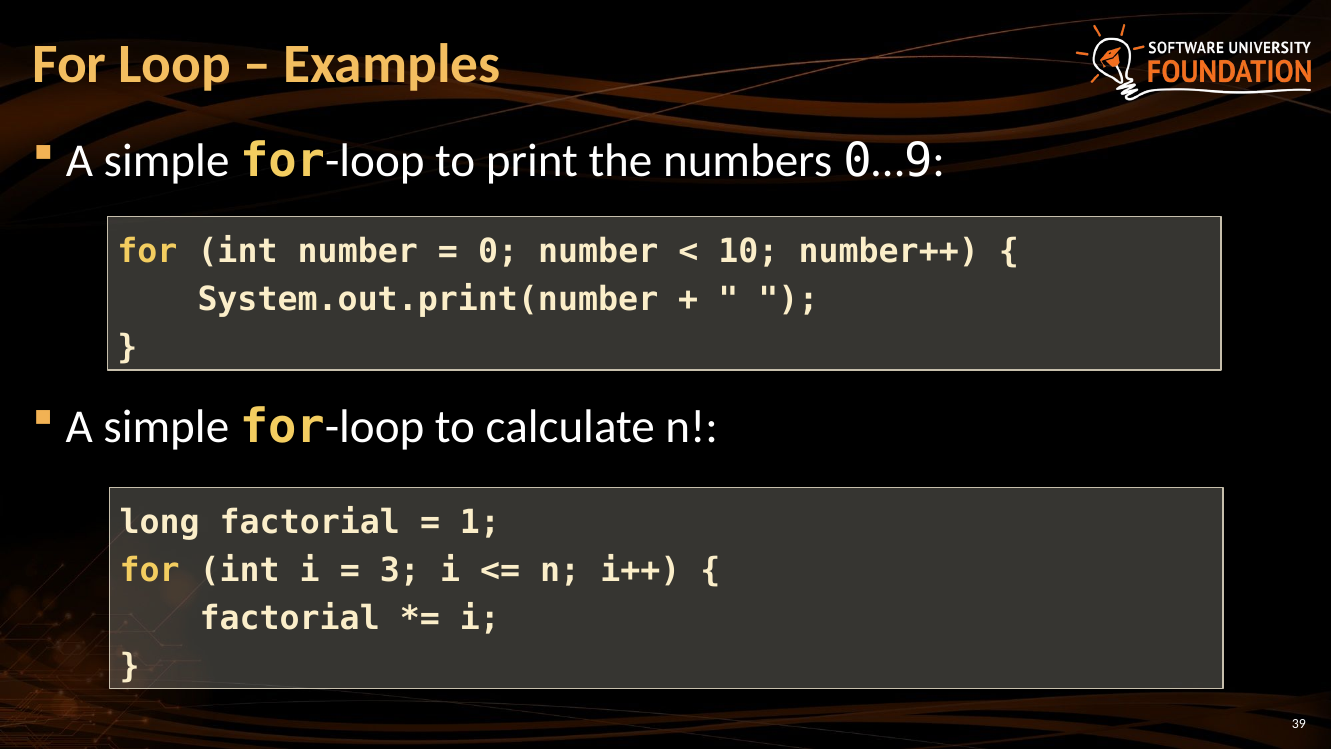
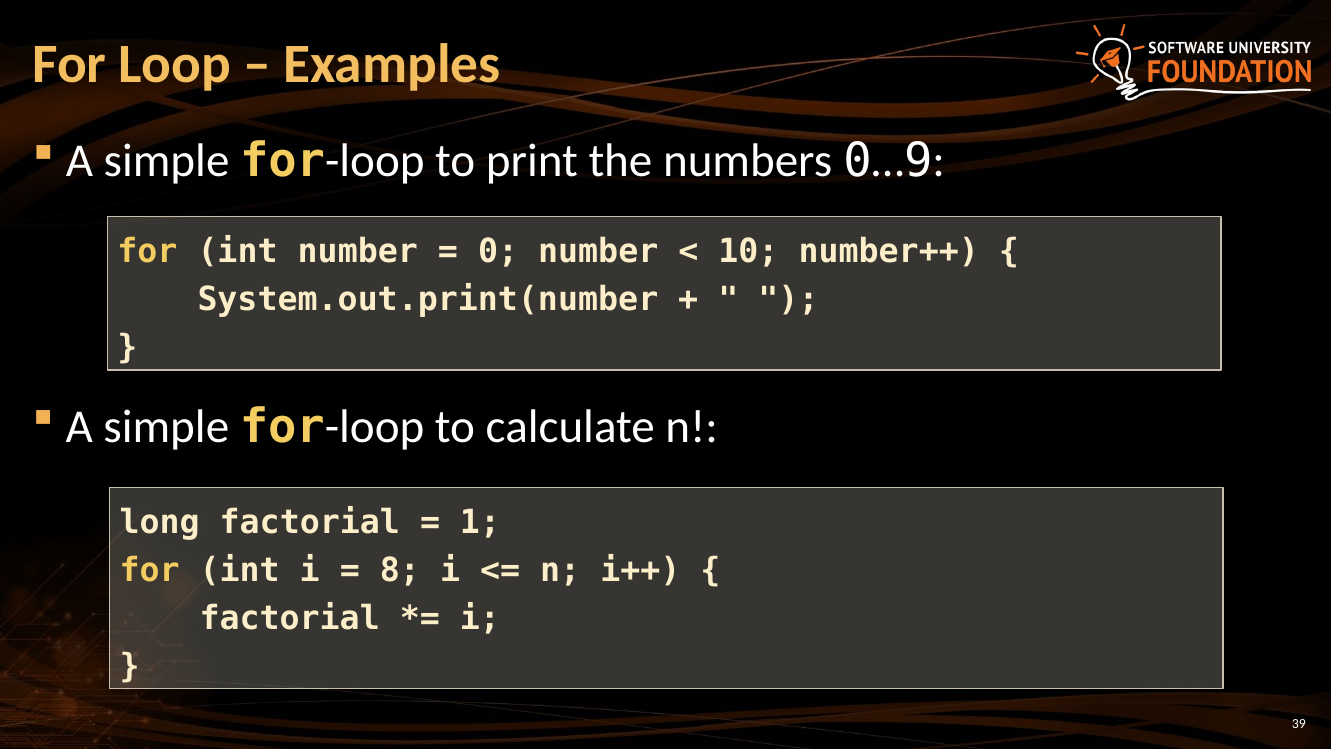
3: 3 -> 8
